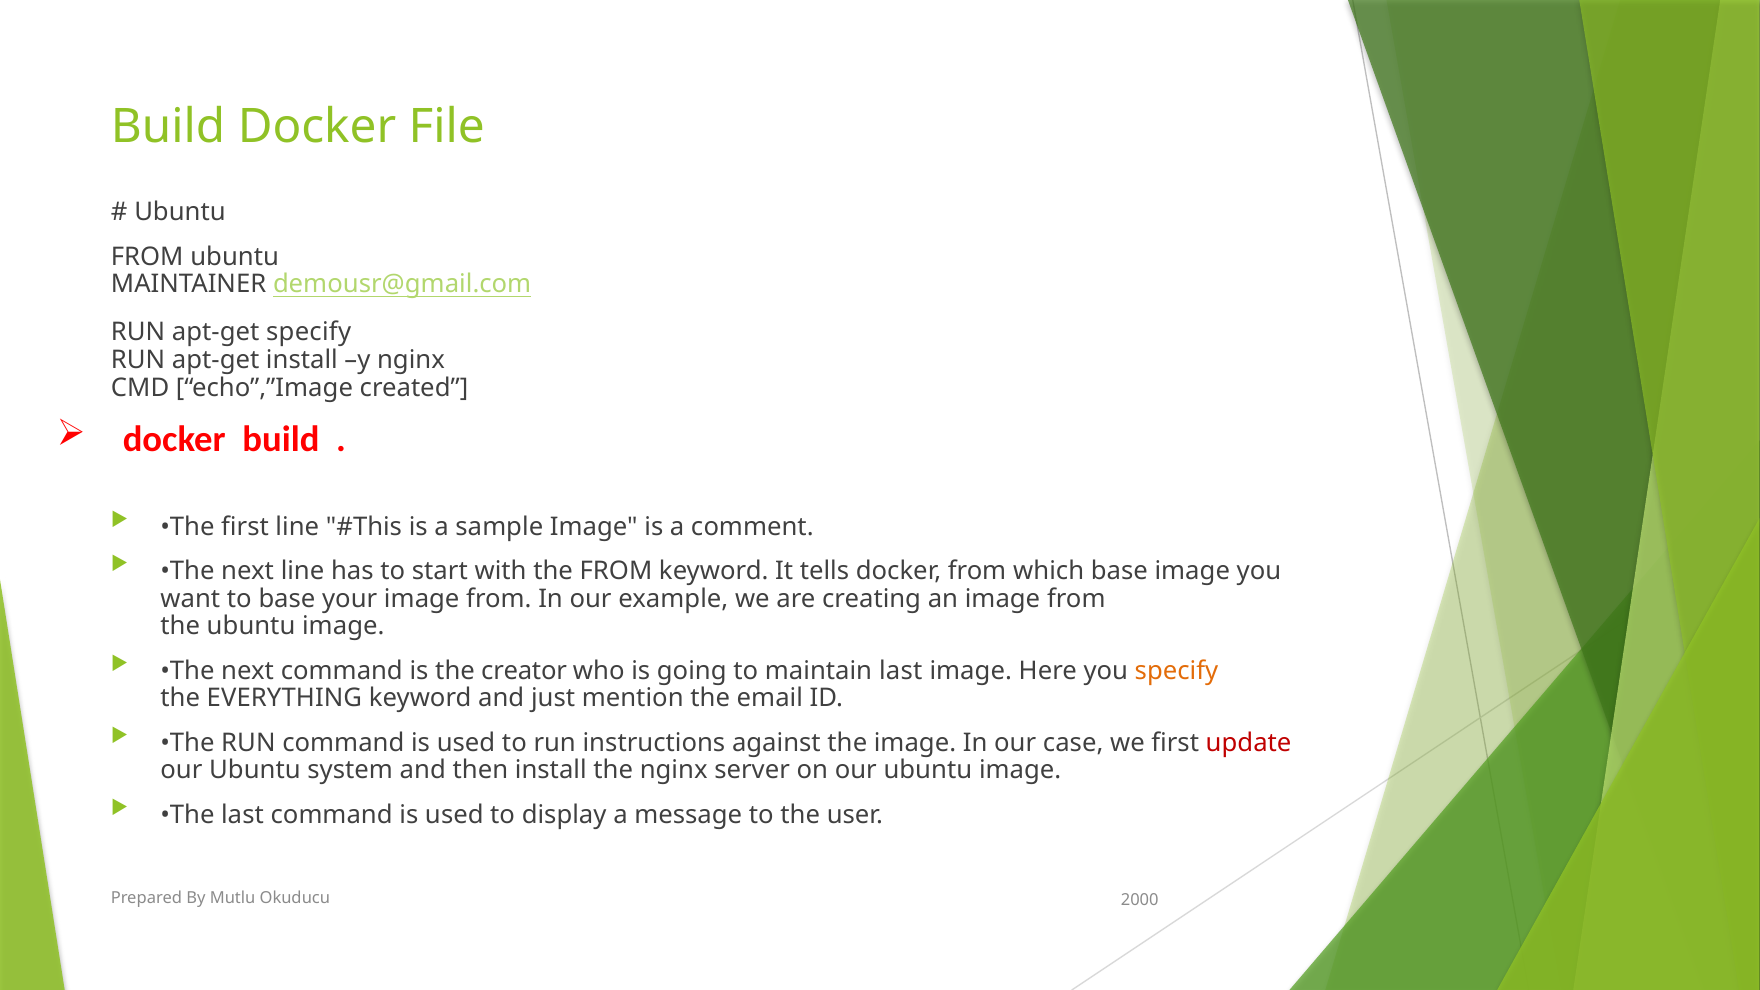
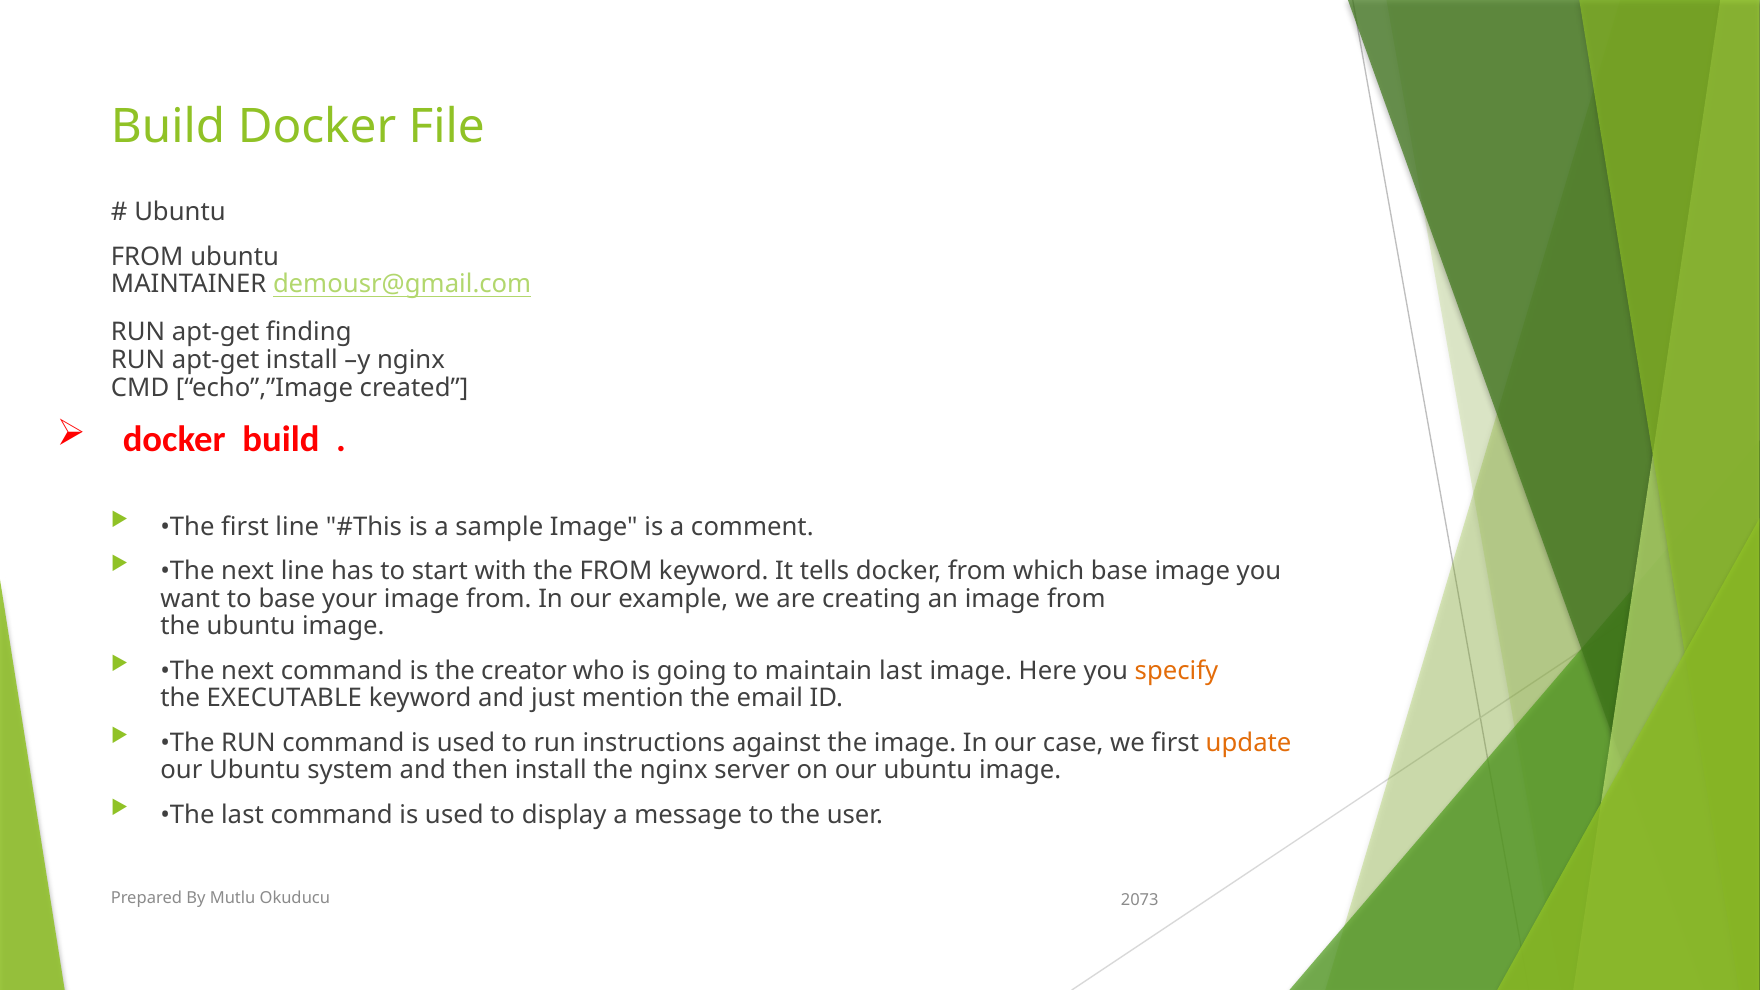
apt-get specify: specify -> finding
EVERYTHING: EVERYTHING -> EXECUTABLE
update colour: red -> orange
2000: 2000 -> 2073
